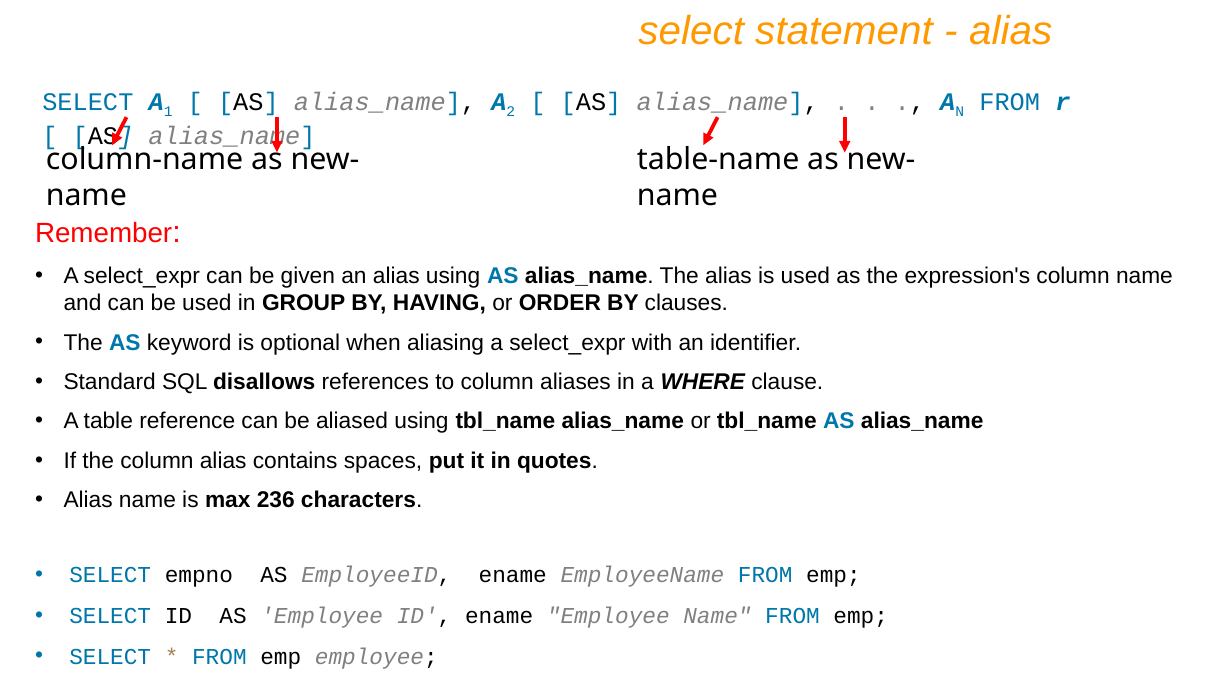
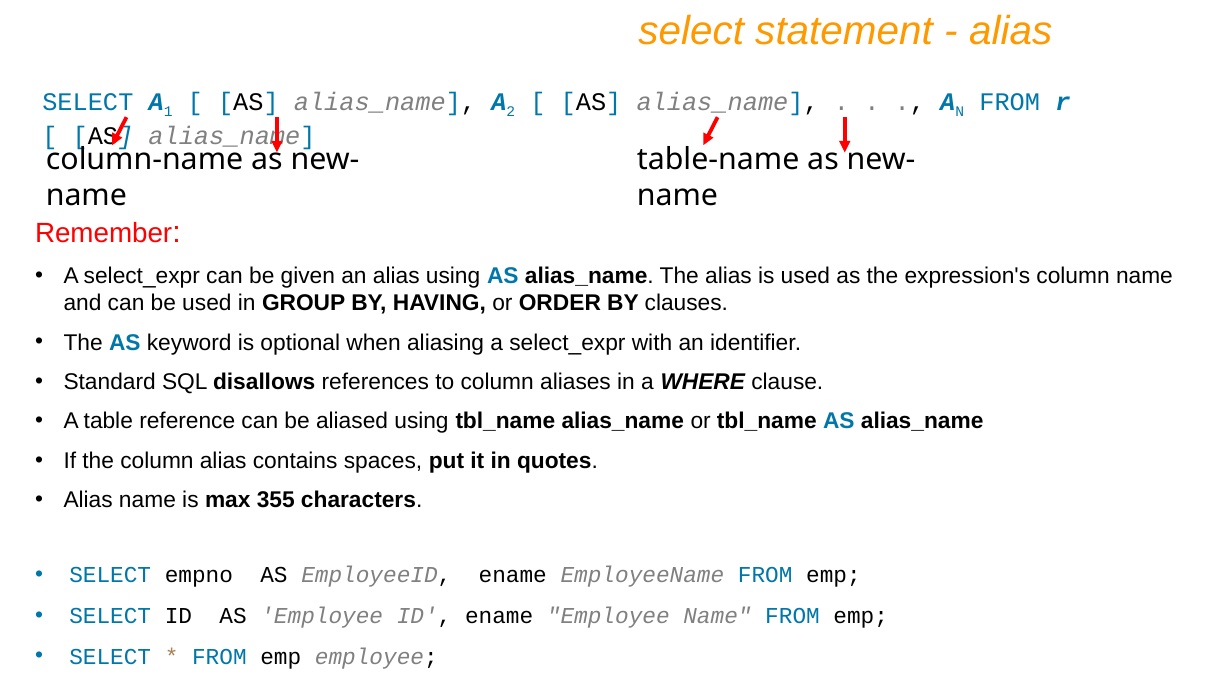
236: 236 -> 355
